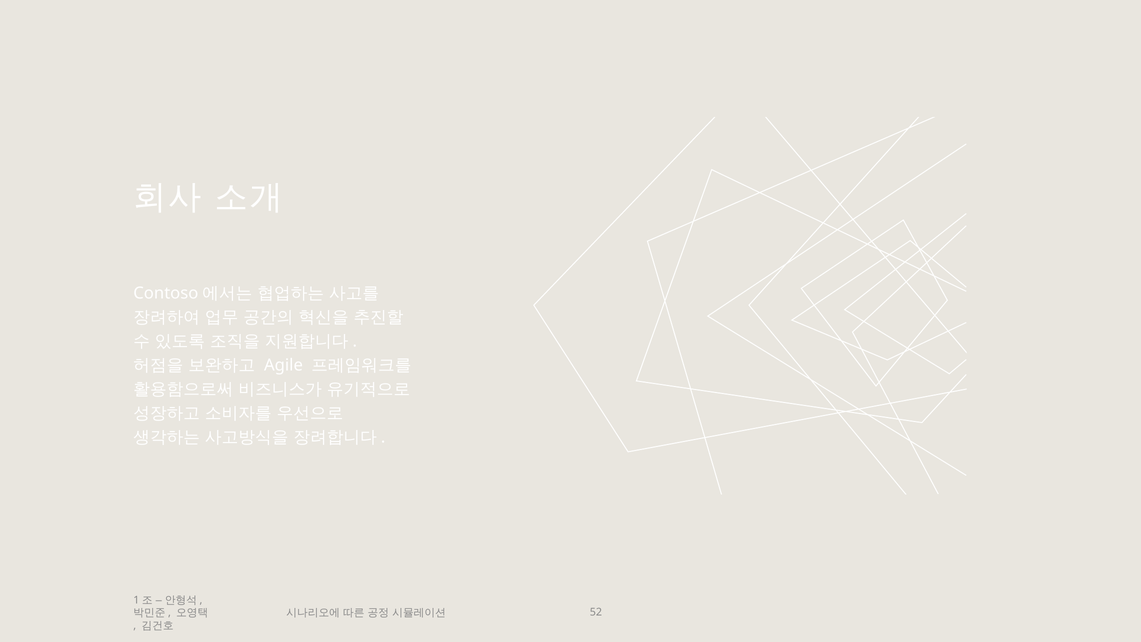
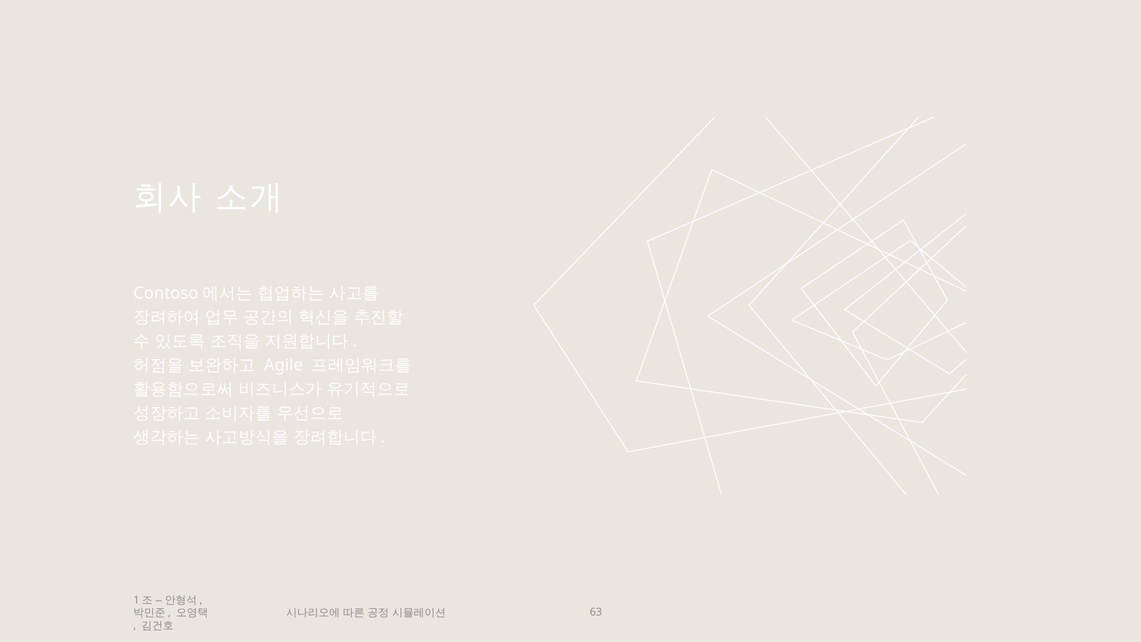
52: 52 -> 63
